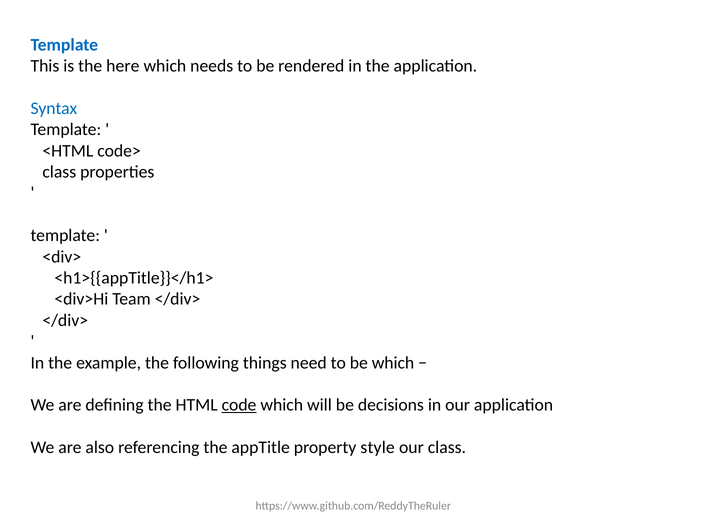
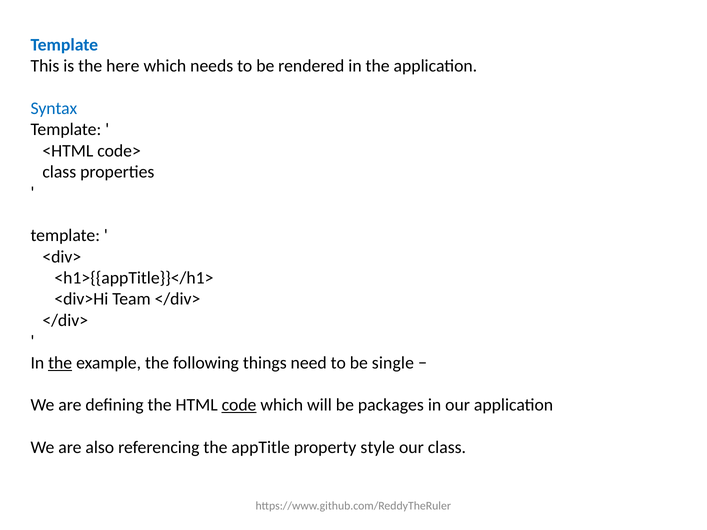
the at (60, 363) underline: none -> present
be which: which -> single
decisions: decisions -> packages
